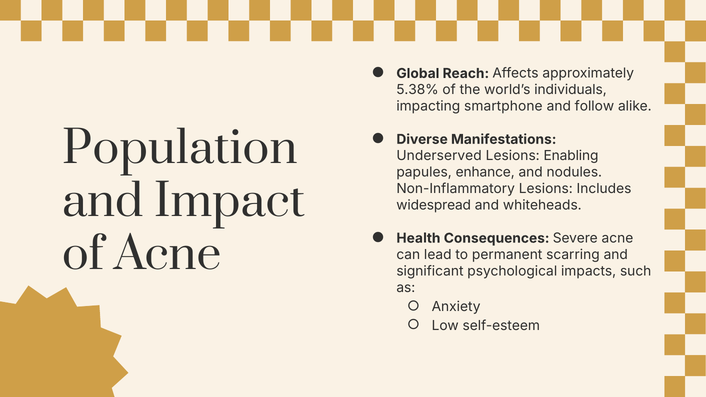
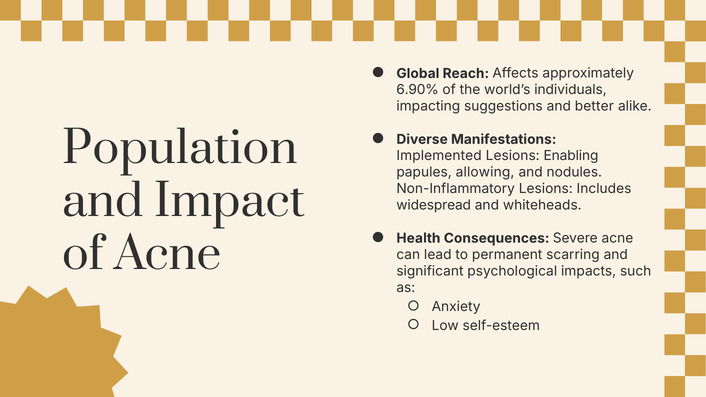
5.38%: 5.38% -> 6.90%
smartphone: smartphone -> suggestions
follow: follow -> better
Underserved: Underserved -> Implemented
enhance: enhance -> allowing
